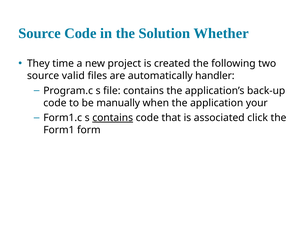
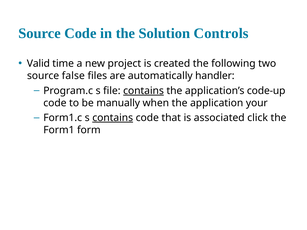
Whether: Whether -> Controls
They: They -> Valid
valid: valid -> false
contains at (143, 91) underline: none -> present
back-up: back-up -> code-up
